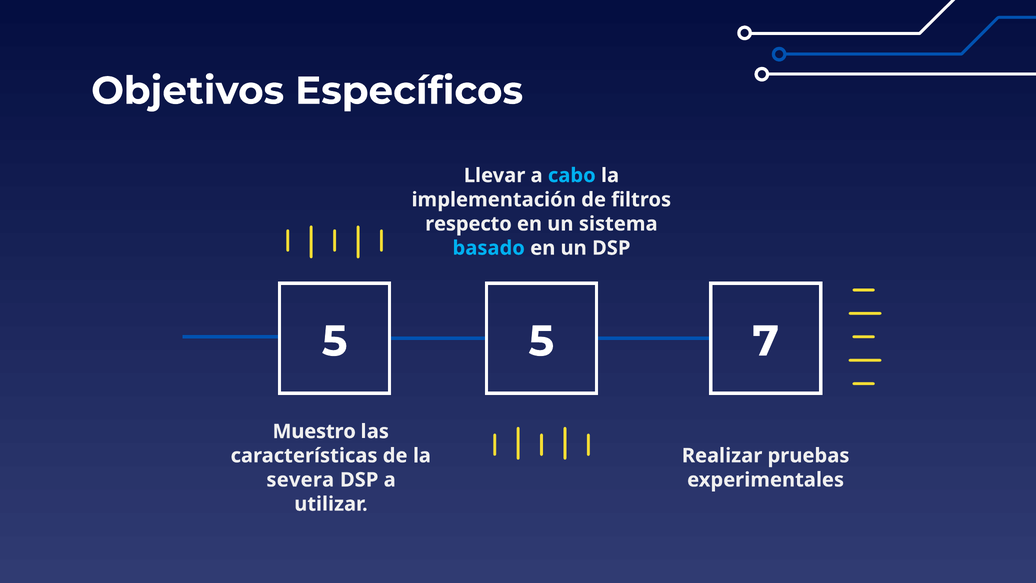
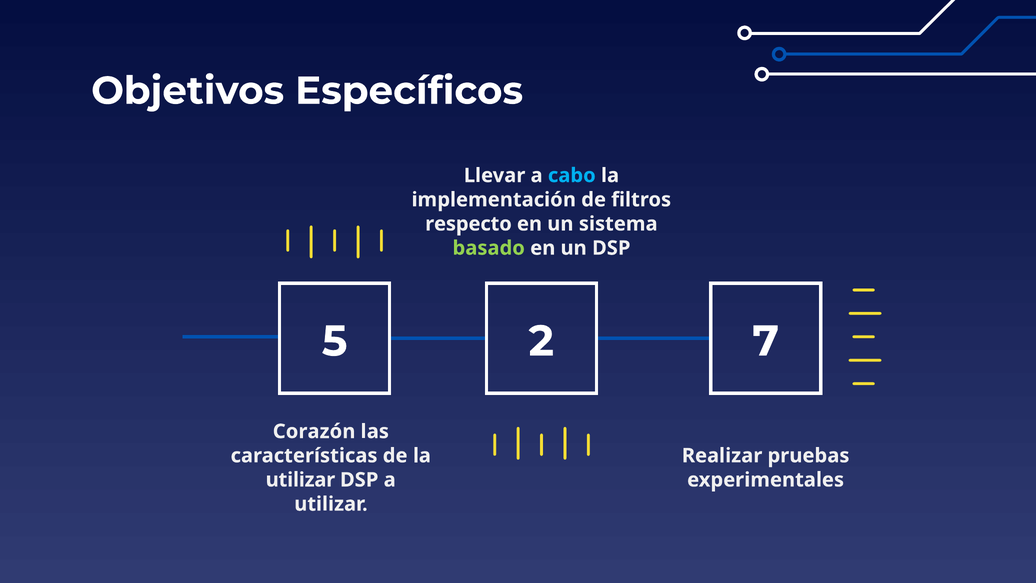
basado colour: light blue -> light green
5 5: 5 -> 2
Muestro: Muestro -> Corazón
severa at (300, 480): severa -> utilizar
